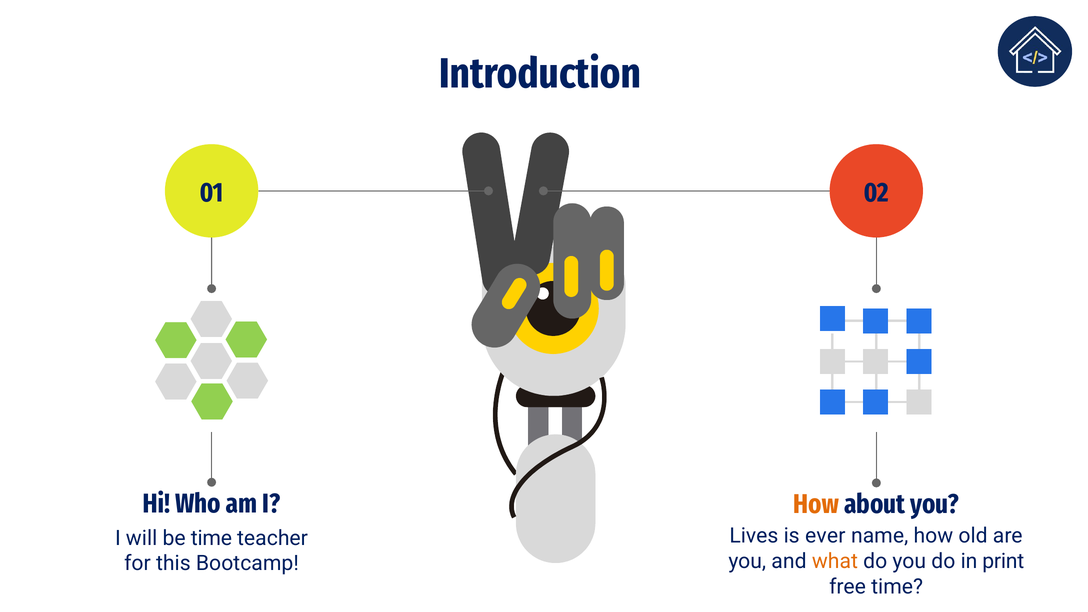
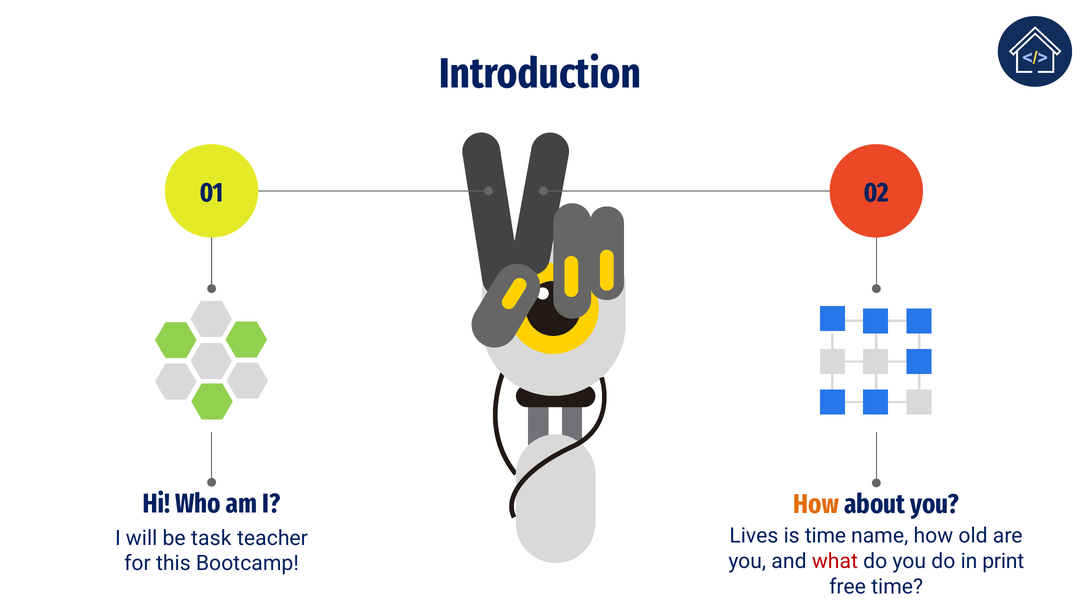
is ever: ever -> time
be time: time -> task
what colour: orange -> red
